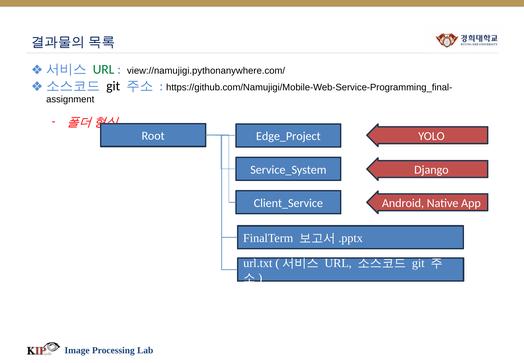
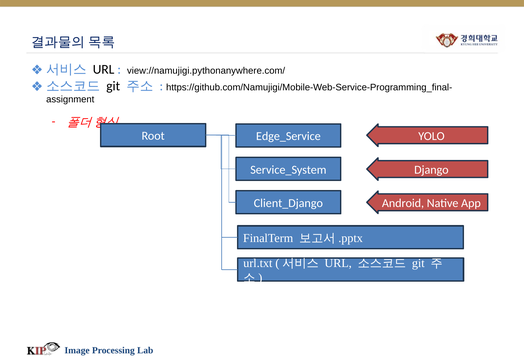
URL at (104, 69) colour: green -> black
Edge_Project: Edge_Project -> Edge_Service
Client_Service: Client_Service -> Client_Django
